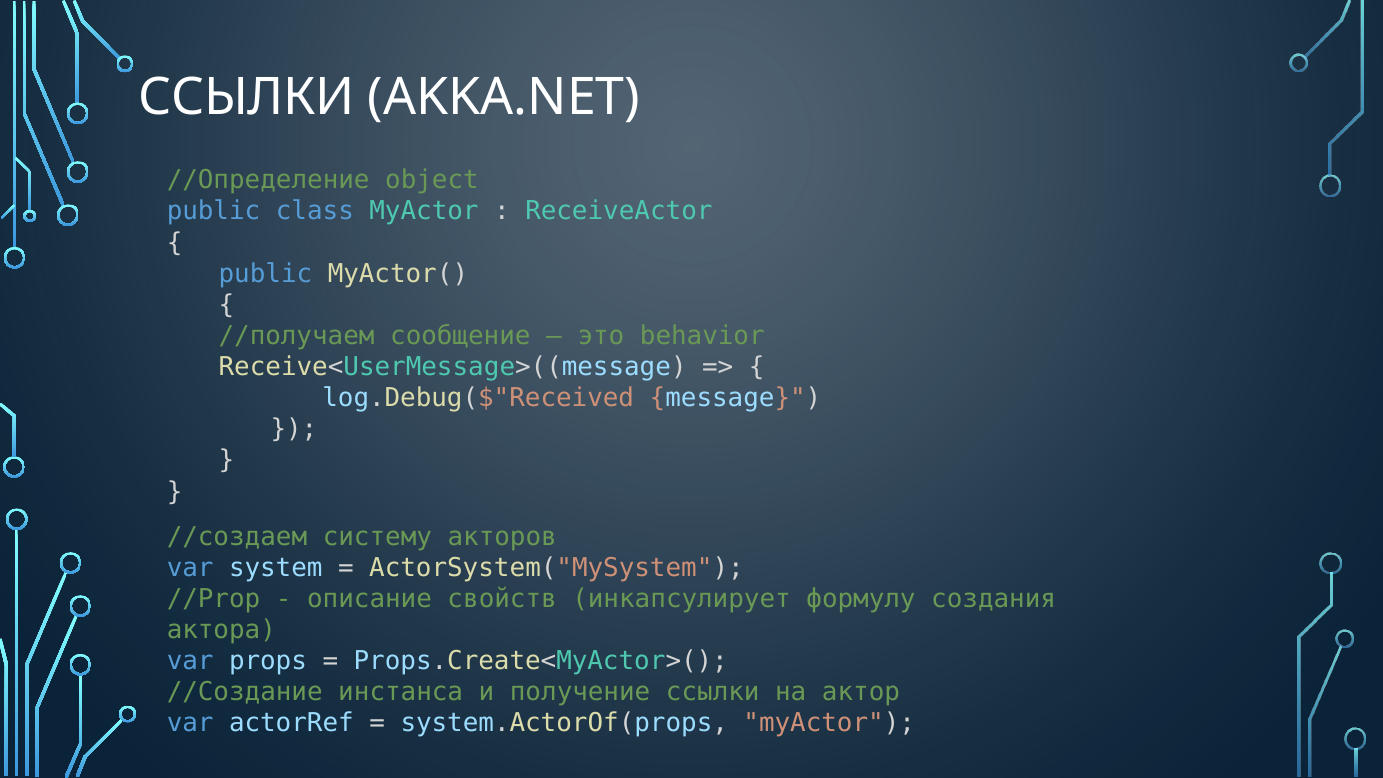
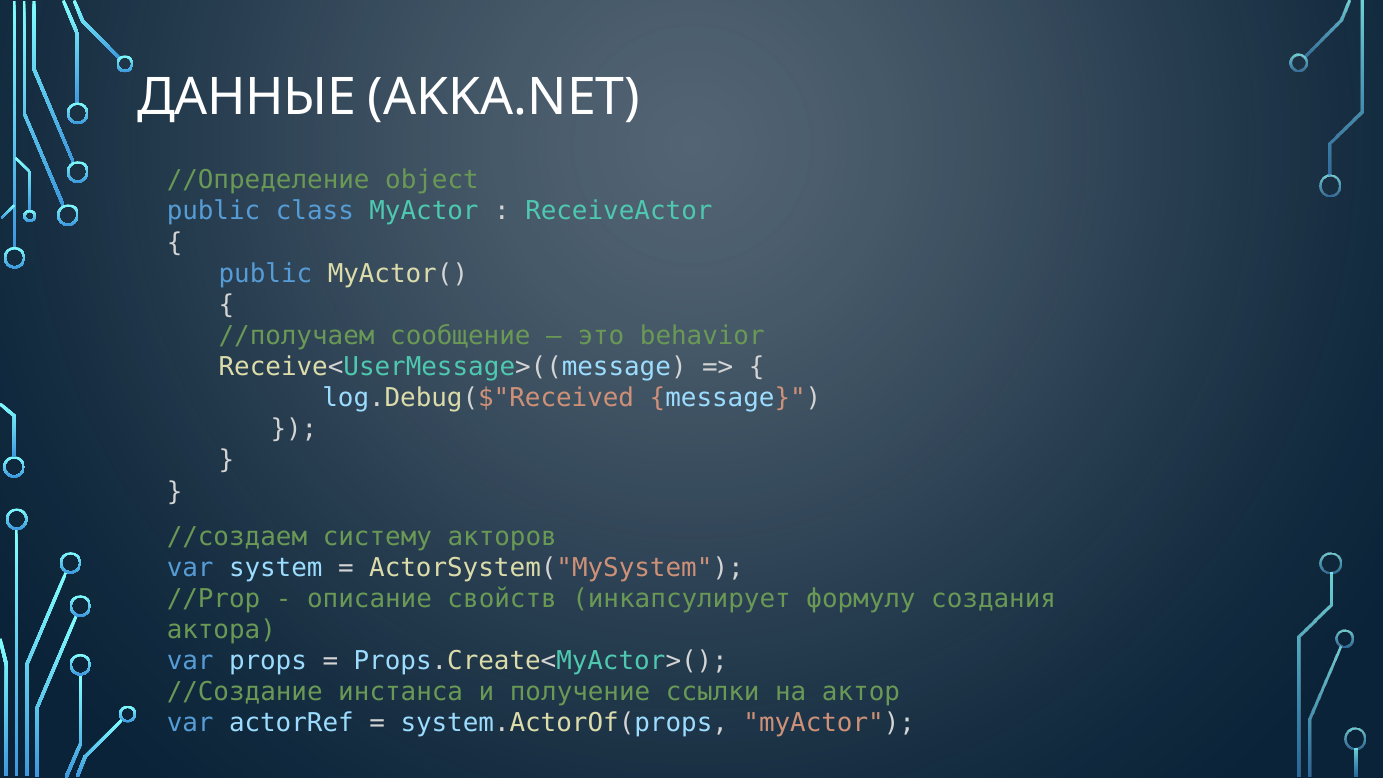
ССЫЛКИ at (247, 97): ССЫЛКИ -> ДАННЫЕ
